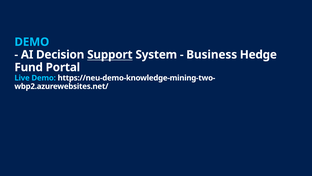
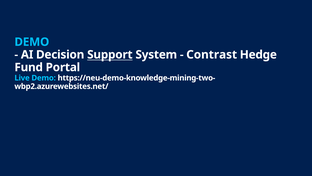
Business: Business -> Contrast
